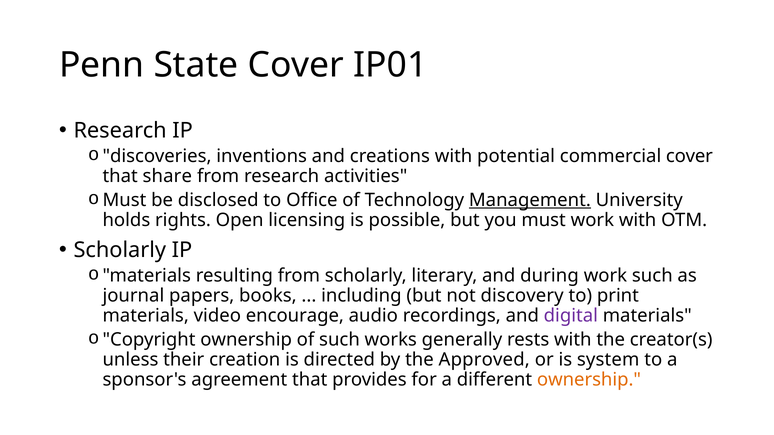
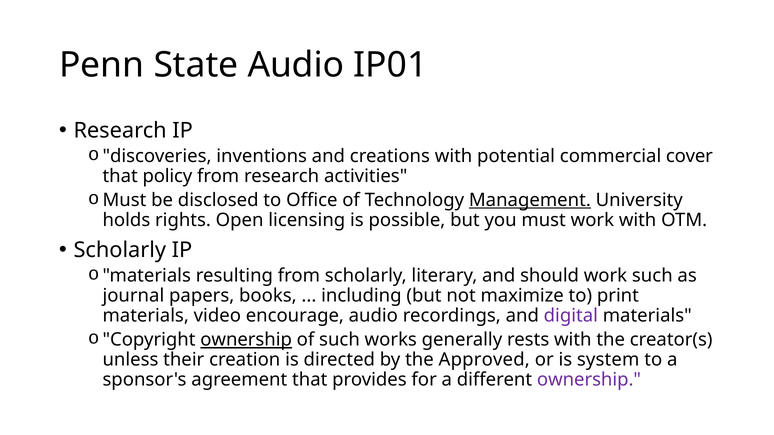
State Cover: Cover -> Audio
share: share -> policy
during: during -> should
discovery: discovery -> maximize
ownership at (246, 340) underline: none -> present
ownership at (589, 380) colour: orange -> purple
